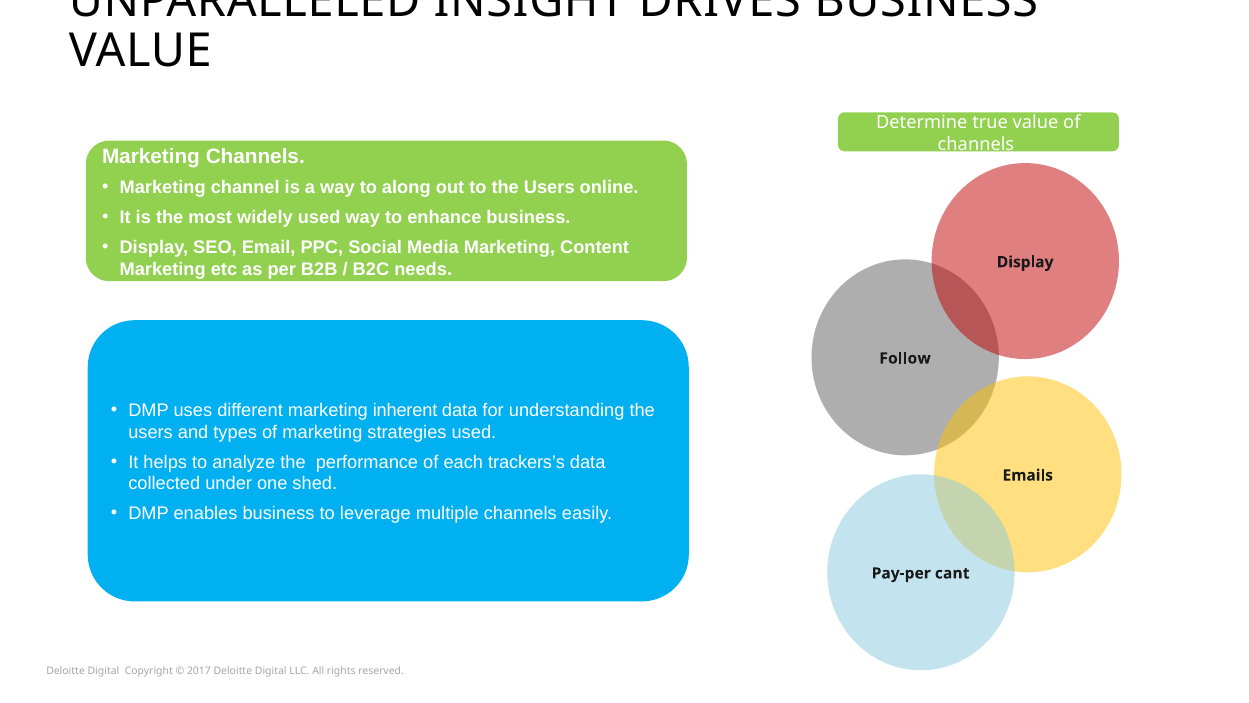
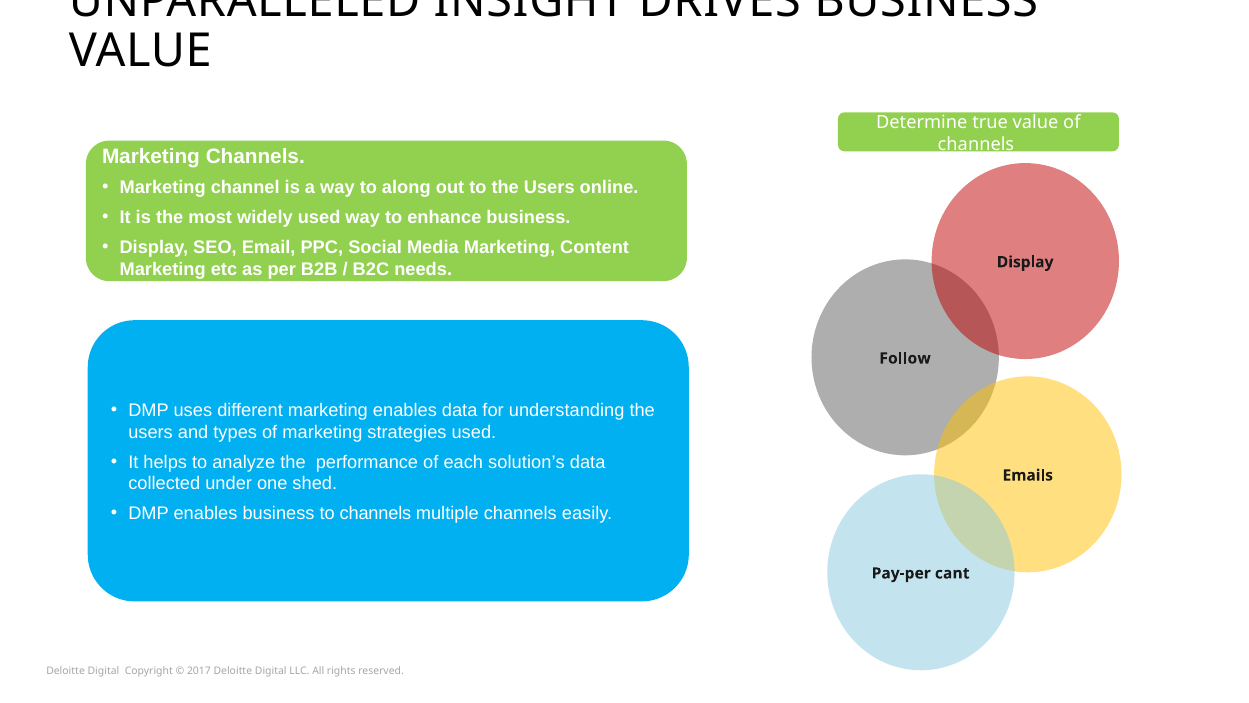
marketing inherent: inherent -> enables
trackers’s: trackers’s -> solution’s
to leverage: leverage -> channels
